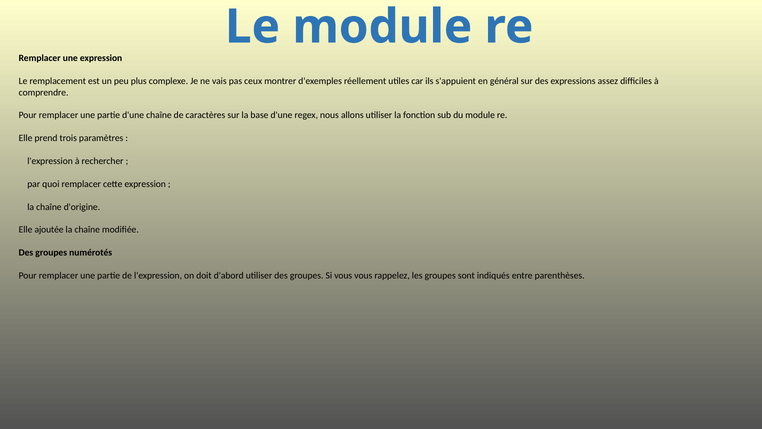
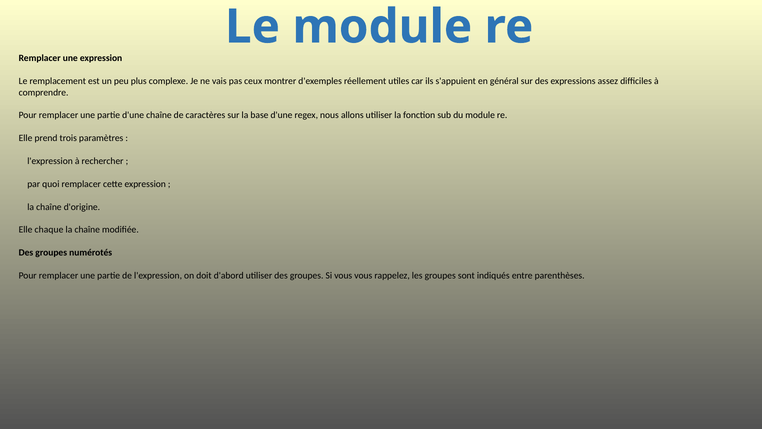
ajoutée: ajoutée -> chaque
